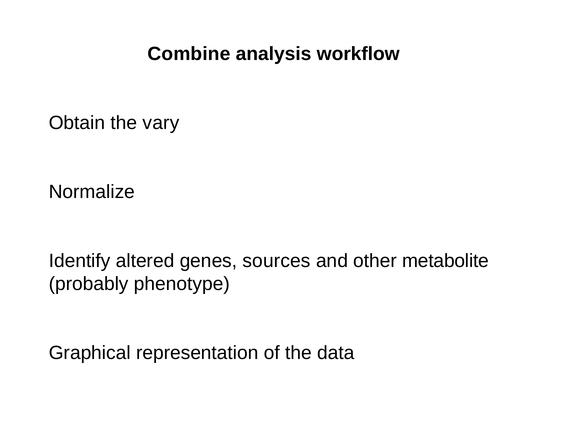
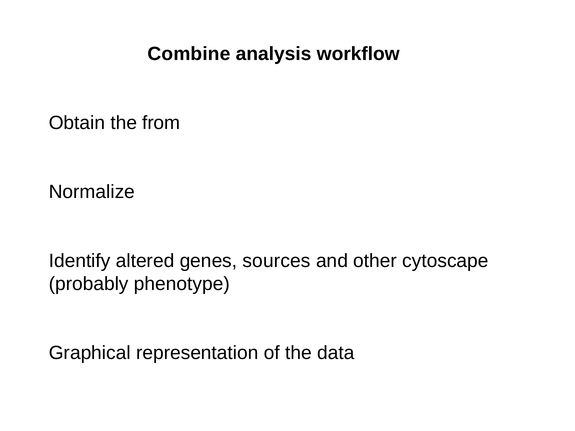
vary: vary -> from
metabolite: metabolite -> cytoscape
